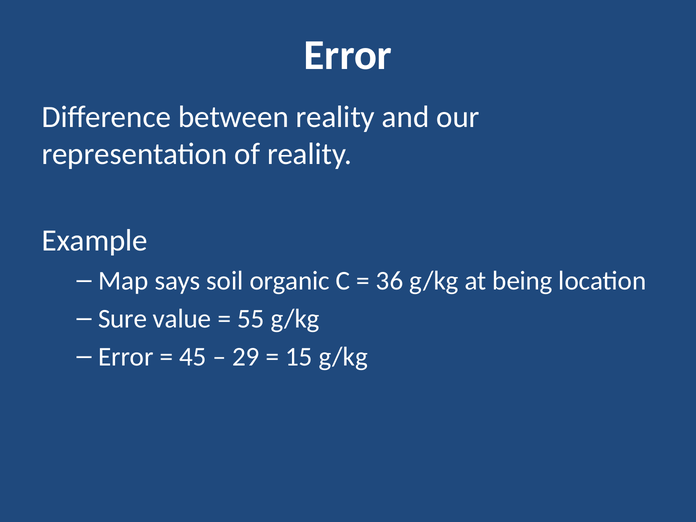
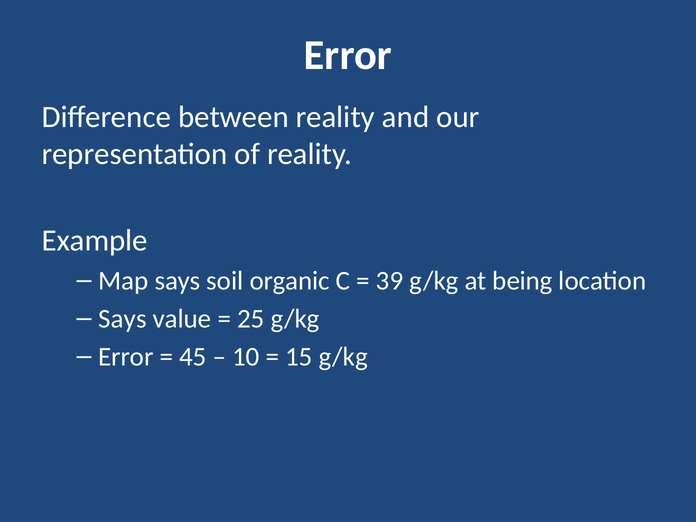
36: 36 -> 39
Sure at (123, 319): Sure -> Says
55: 55 -> 25
29: 29 -> 10
